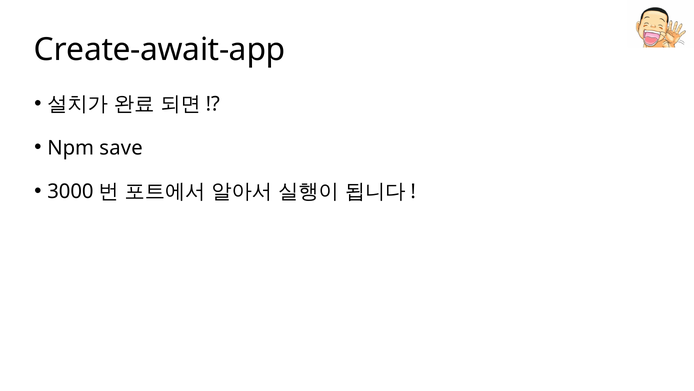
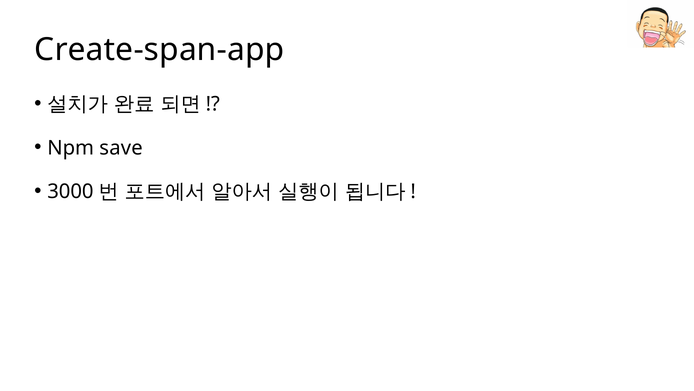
Create-await-app: Create-await-app -> Create-span-app
